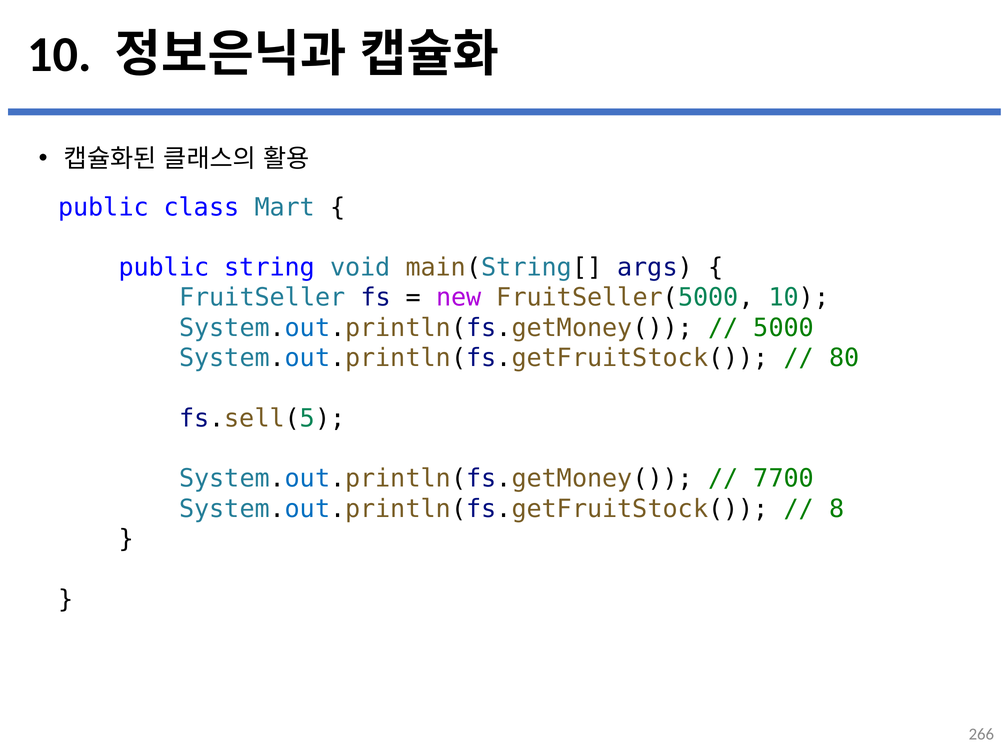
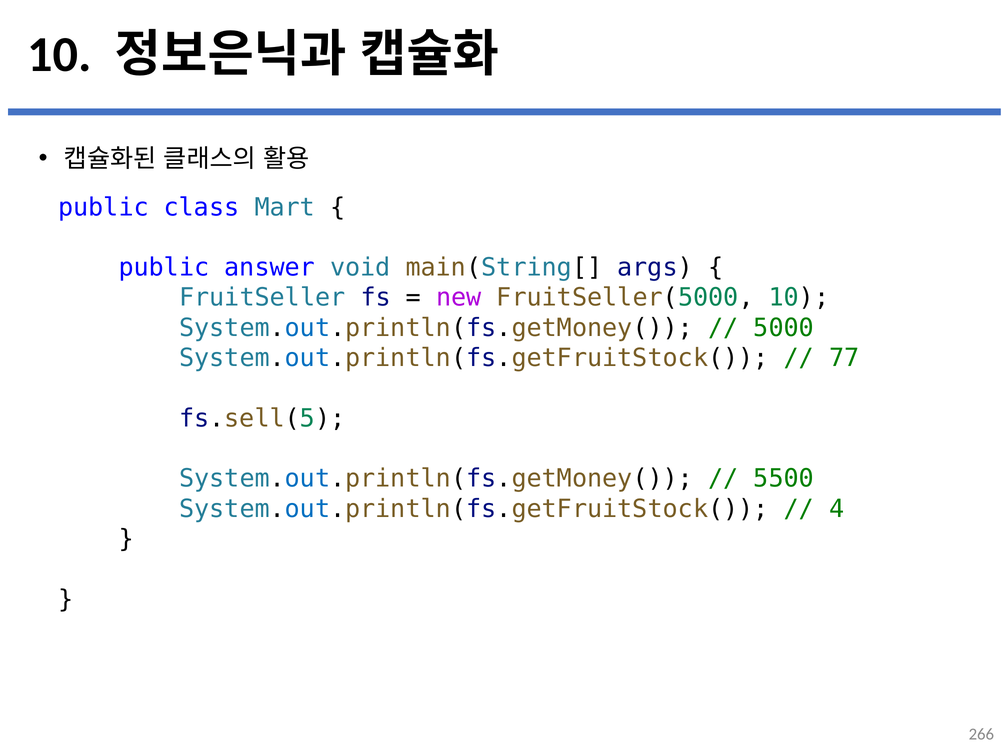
string: string -> answer
80: 80 -> 77
7700: 7700 -> 5500
8: 8 -> 4
